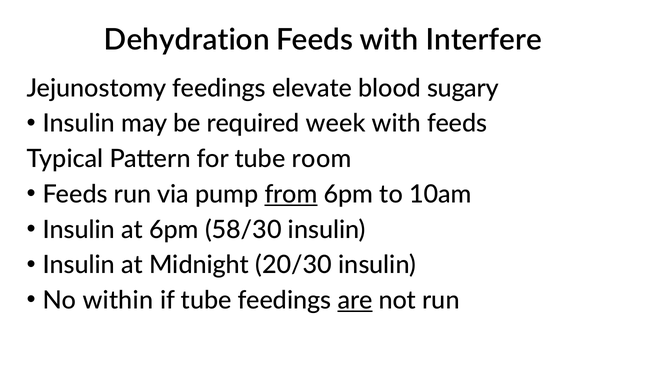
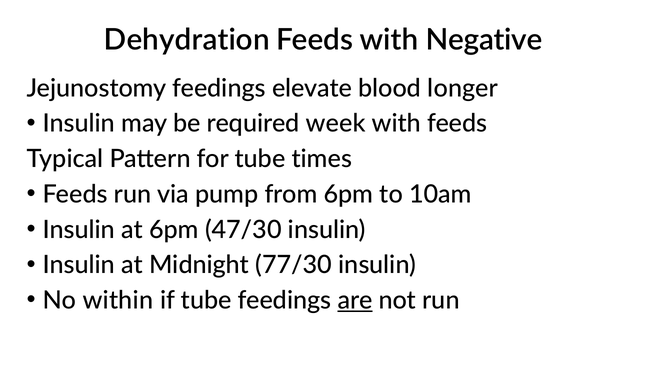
Interfere: Interfere -> Negative
sugary: sugary -> longer
room: room -> times
from underline: present -> none
58/30: 58/30 -> 47/30
20/30: 20/30 -> 77/30
